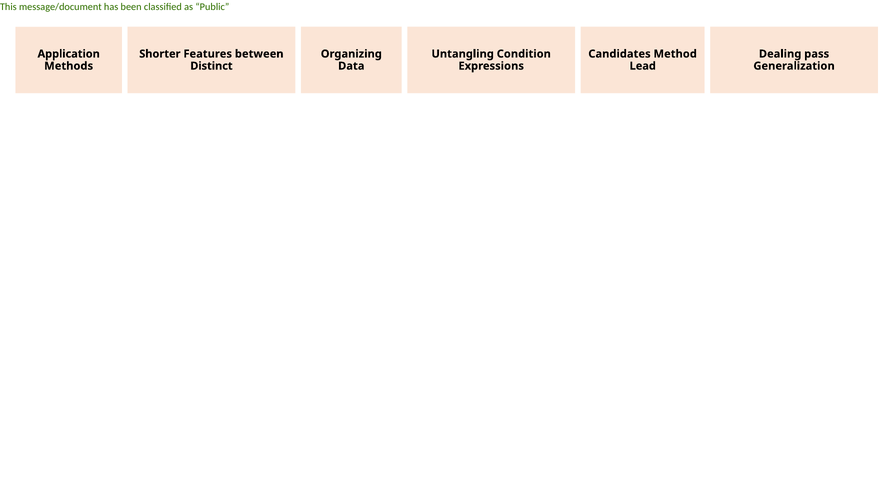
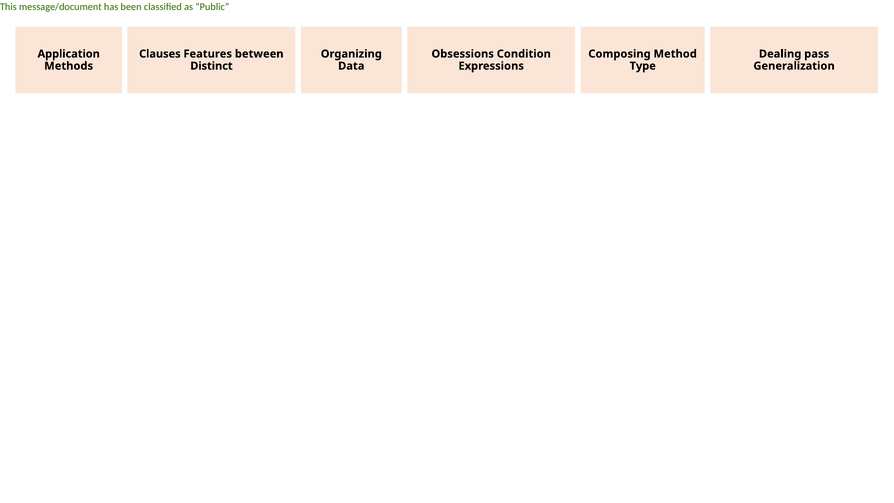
Shorter: Shorter -> Clauses
Untangling: Untangling -> Obsessions
Candidates: Candidates -> Composing
Lead: Lead -> Type
